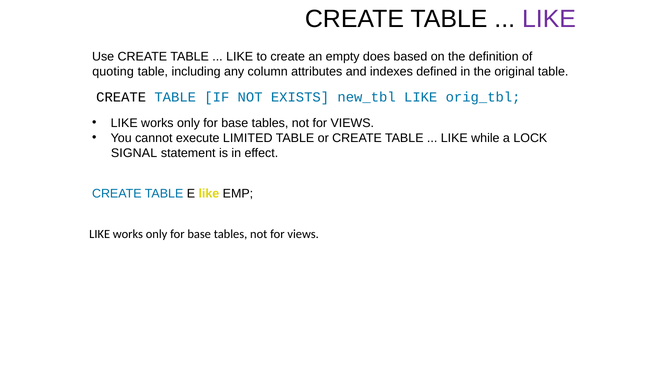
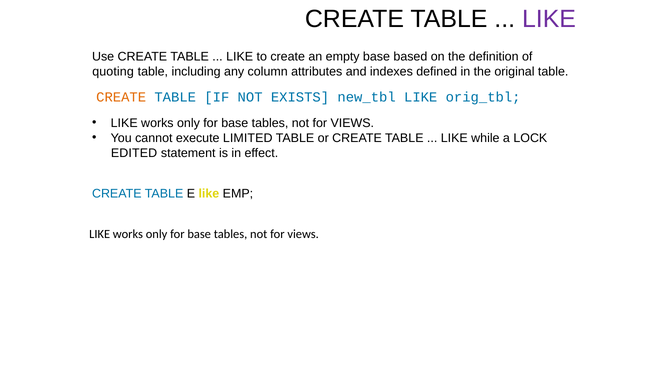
empty does: does -> base
CREATE at (121, 97) colour: black -> orange
SIGNAL: SIGNAL -> EDITED
